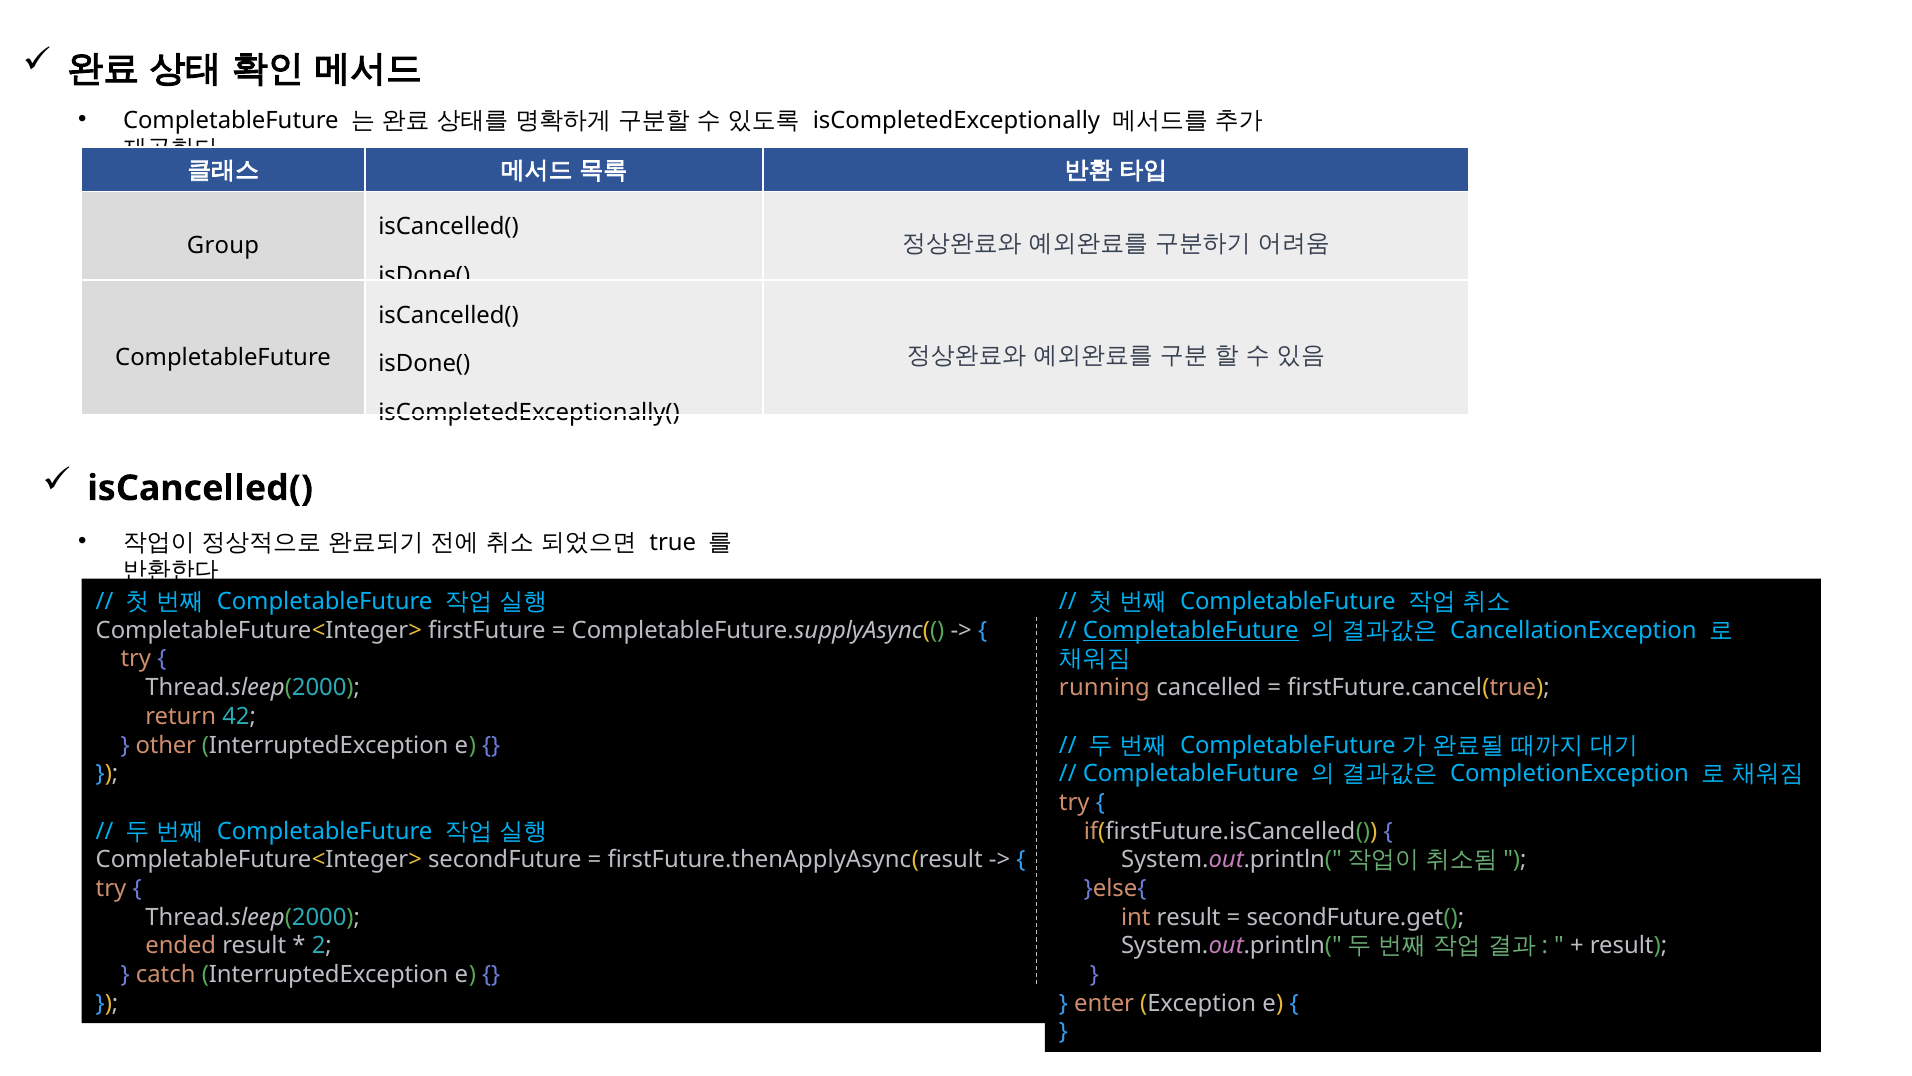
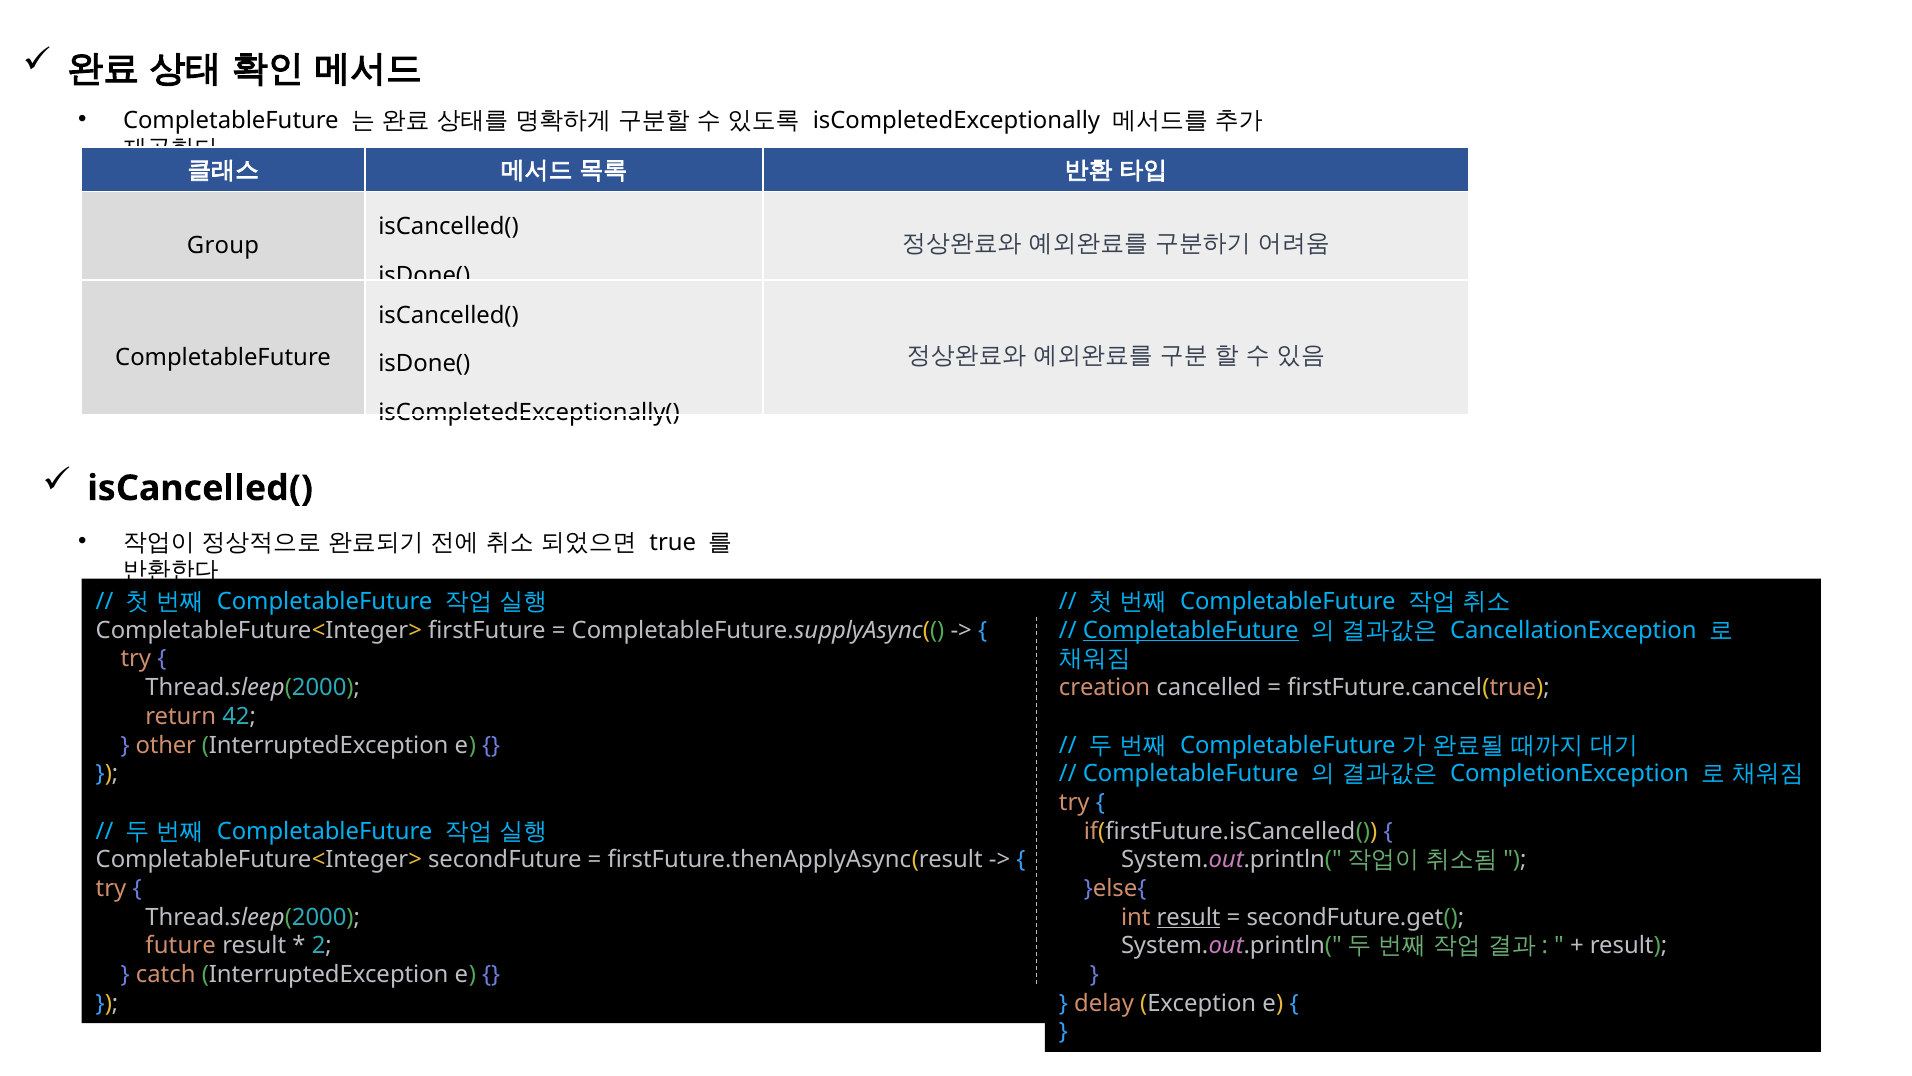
running: running -> creation
result at (1189, 917) underline: none -> present
ended: ended -> future
enter: enter -> delay
